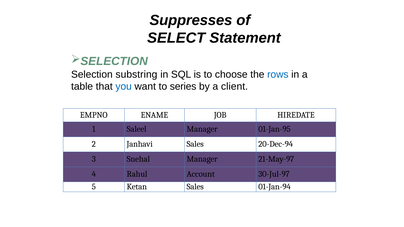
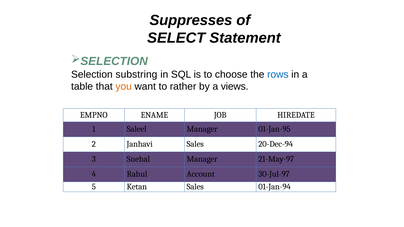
you colour: blue -> orange
series: series -> rather
client: client -> views
